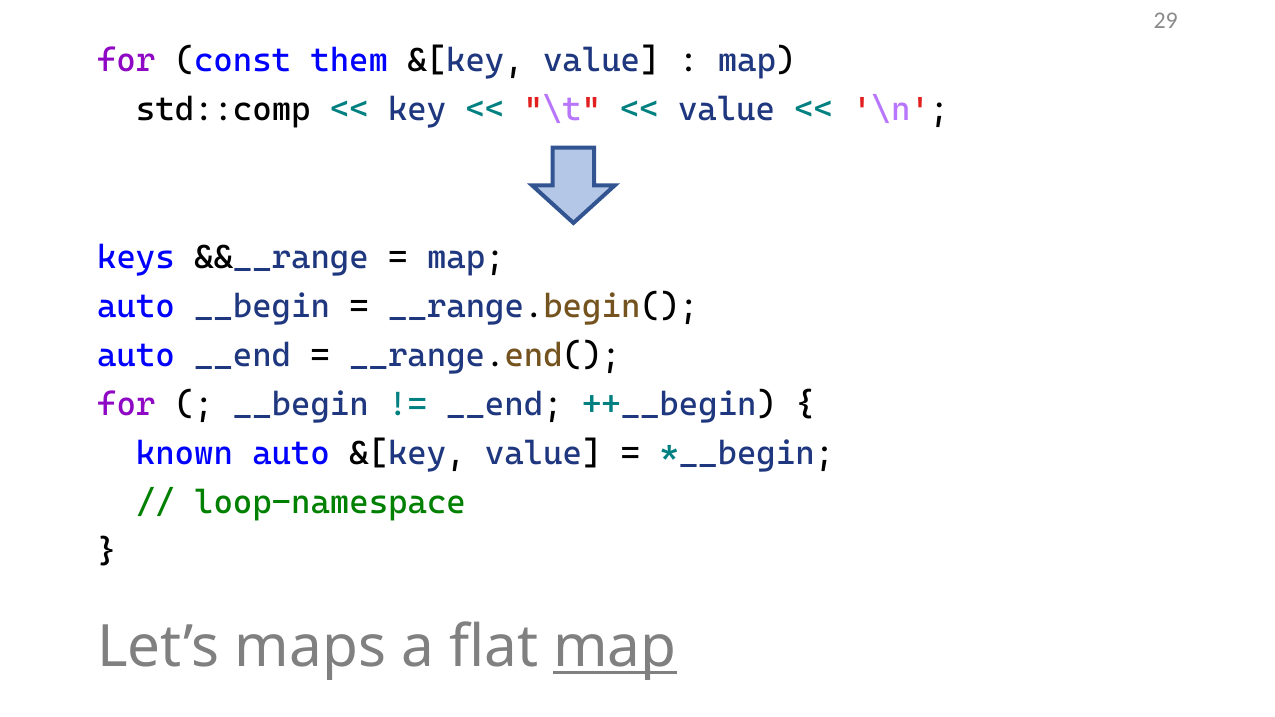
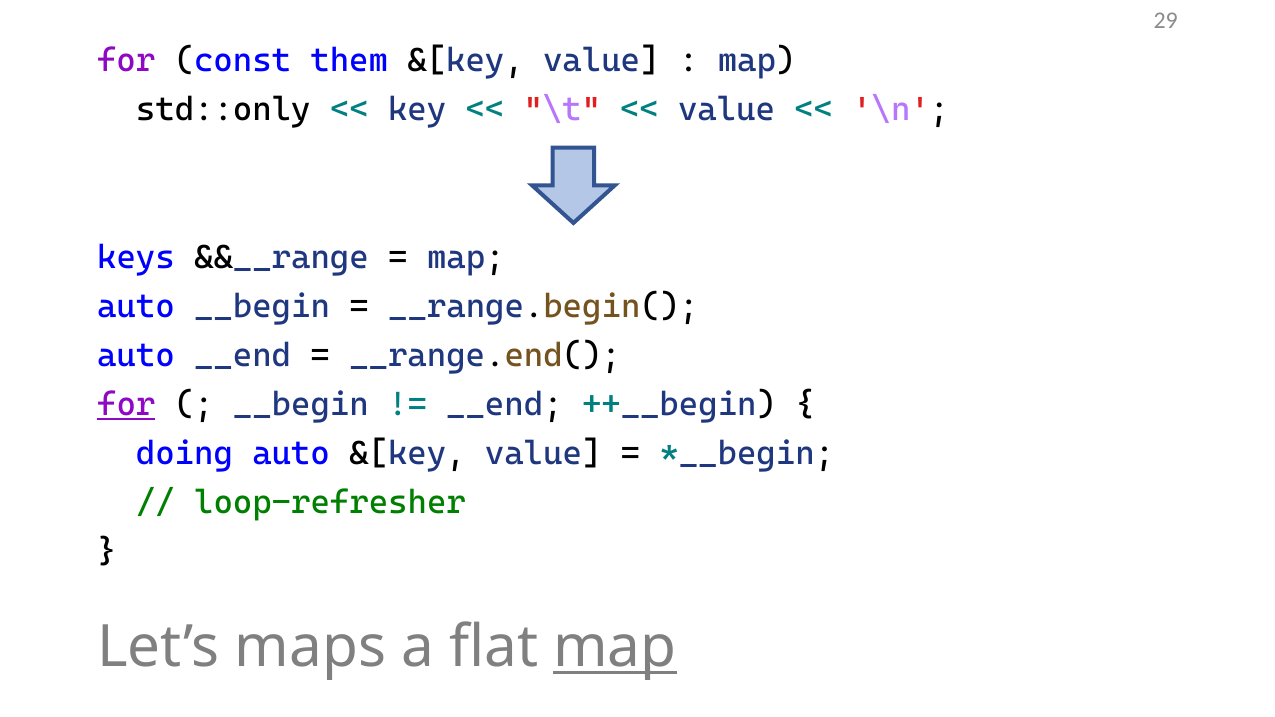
std::comp: std::comp -> std::only
for at (126, 405) underline: none -> present
known: known -> doing
loop-namespace: loop-namespace -> loop-refresher
